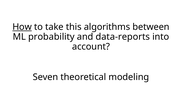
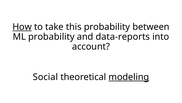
this algorithms: algorithms -> probability
Seven: Seven -> Social
modeling underline: none -> present
